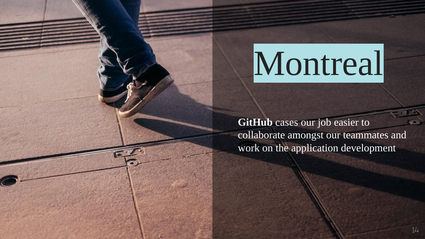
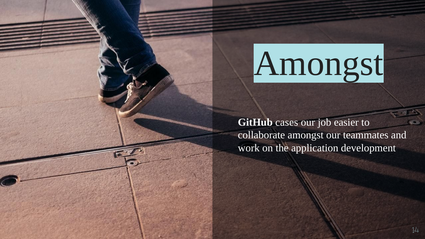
Montreal at (319, 63): Montreal -> Amongst
